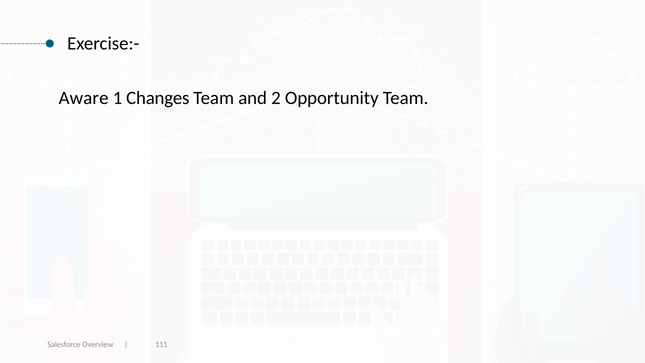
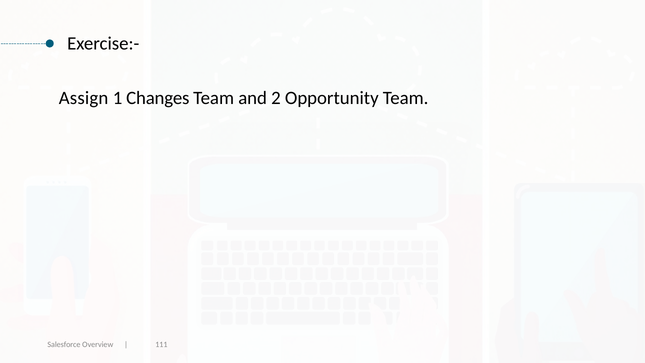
Aware: Aware -> Assign
